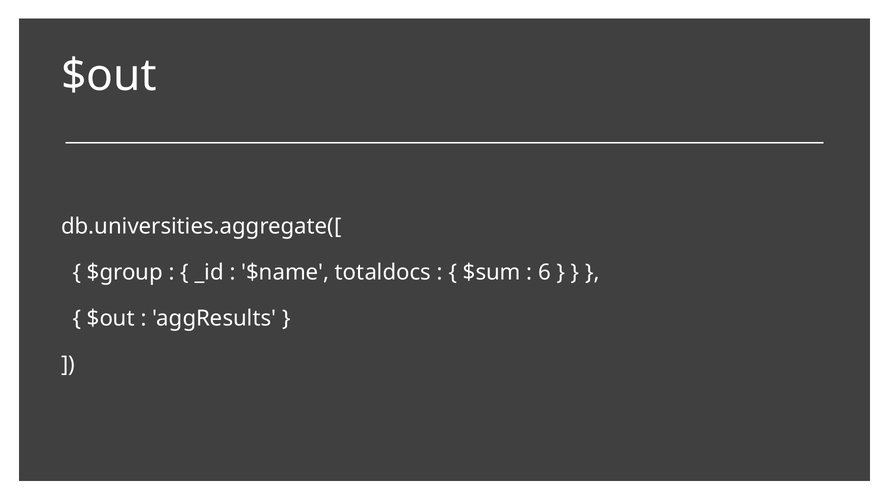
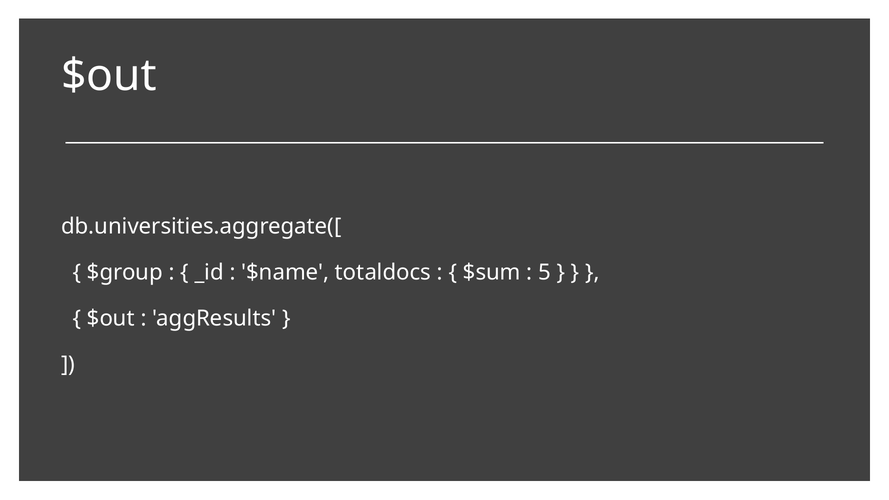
6: 6 -> 5
